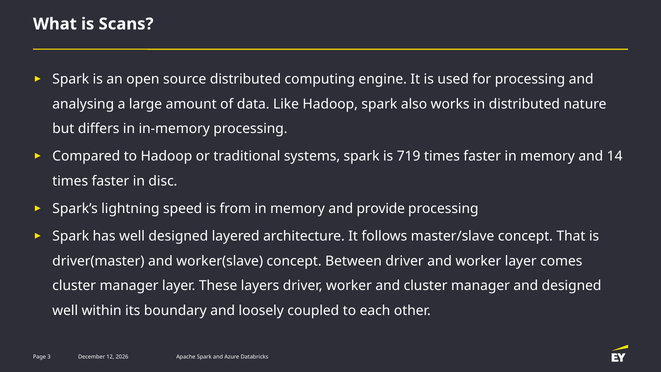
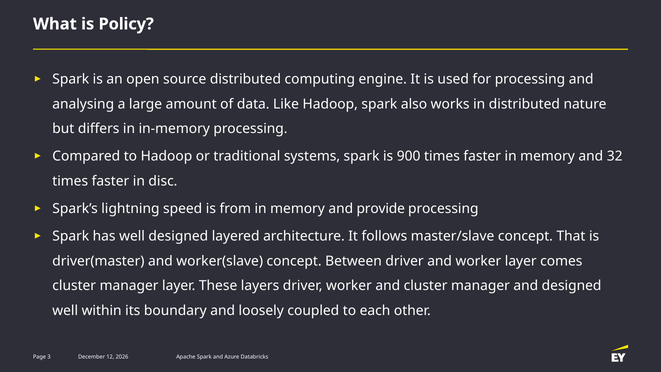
Scans: Scans -> Policy
719: 719 -> 900
14: 14 -> 32
